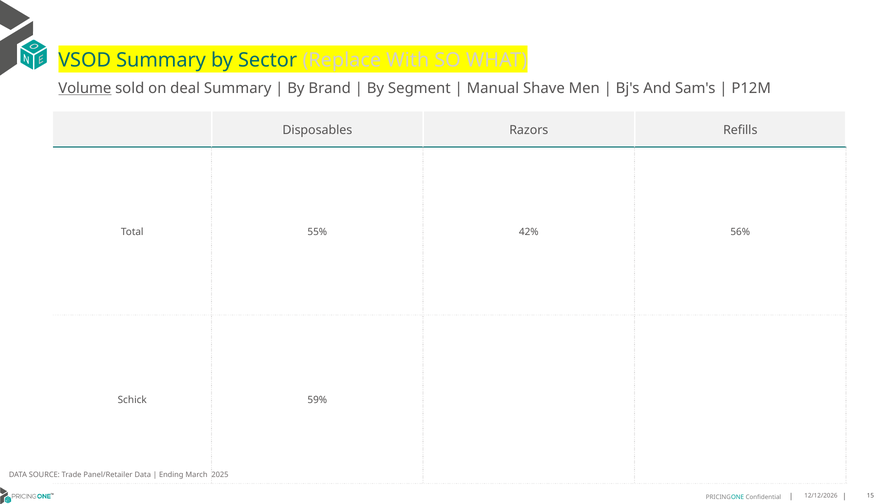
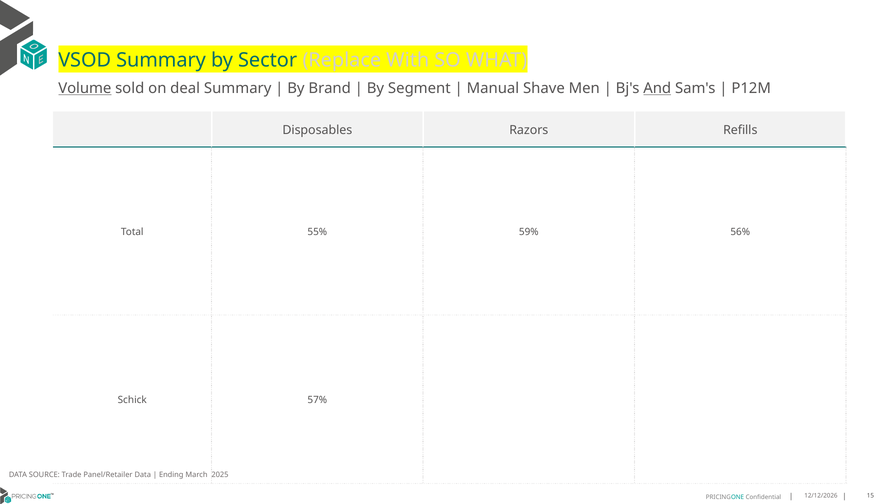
And underline: none -> present
42%: 42% -> 59%
59%: 59% -> 57%
